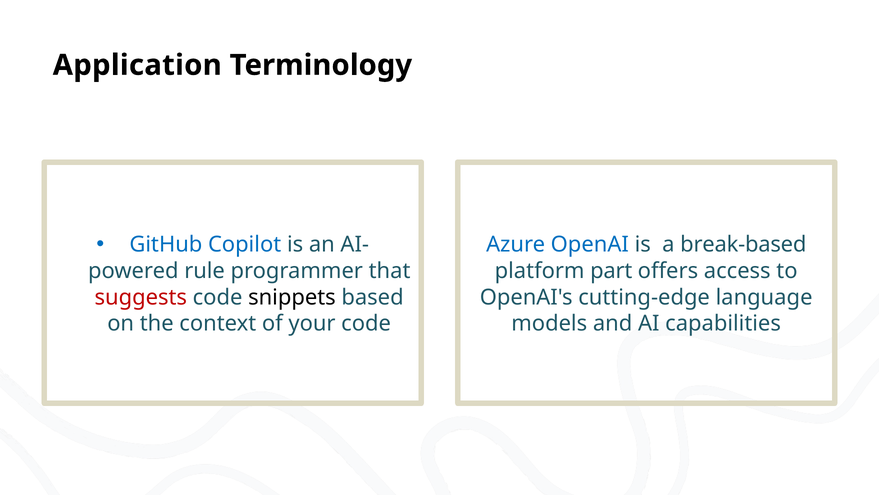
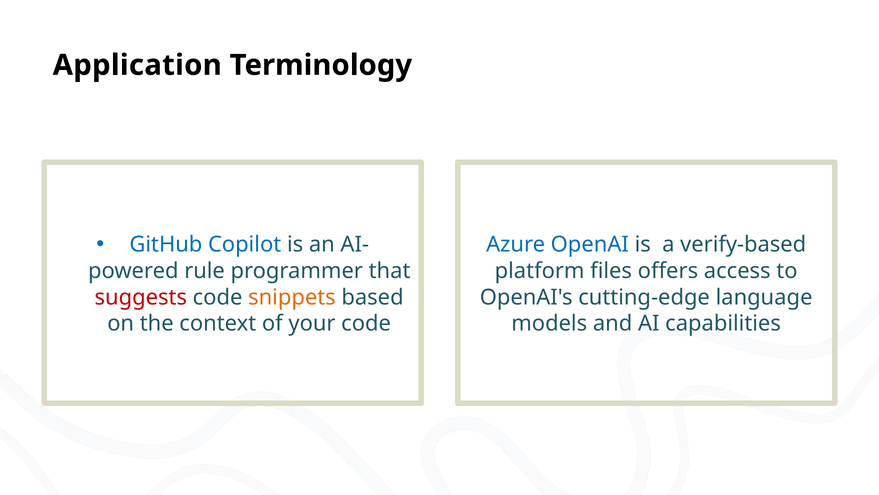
break-based: break-based -> verify-based
part: part -> files
snippets colour: black -> orange
